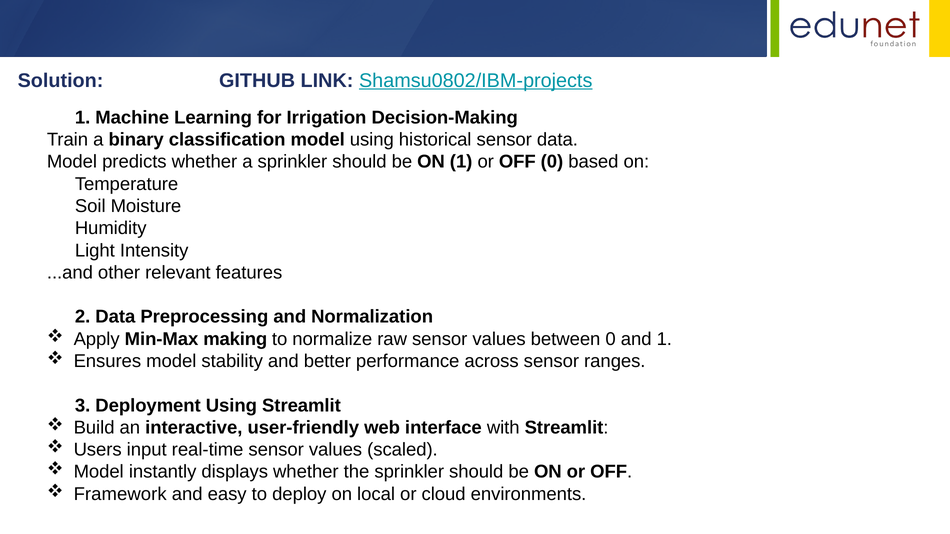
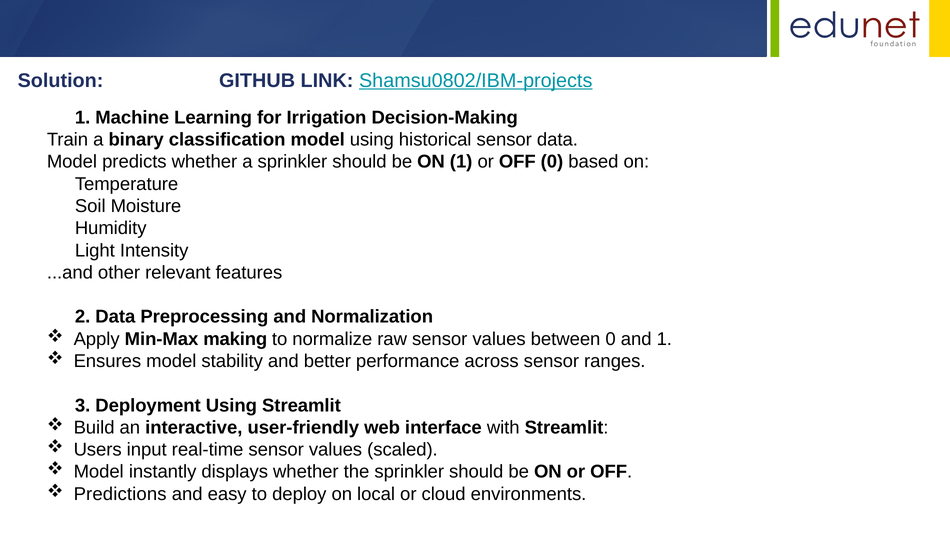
Framework: Framework -> Predictions
